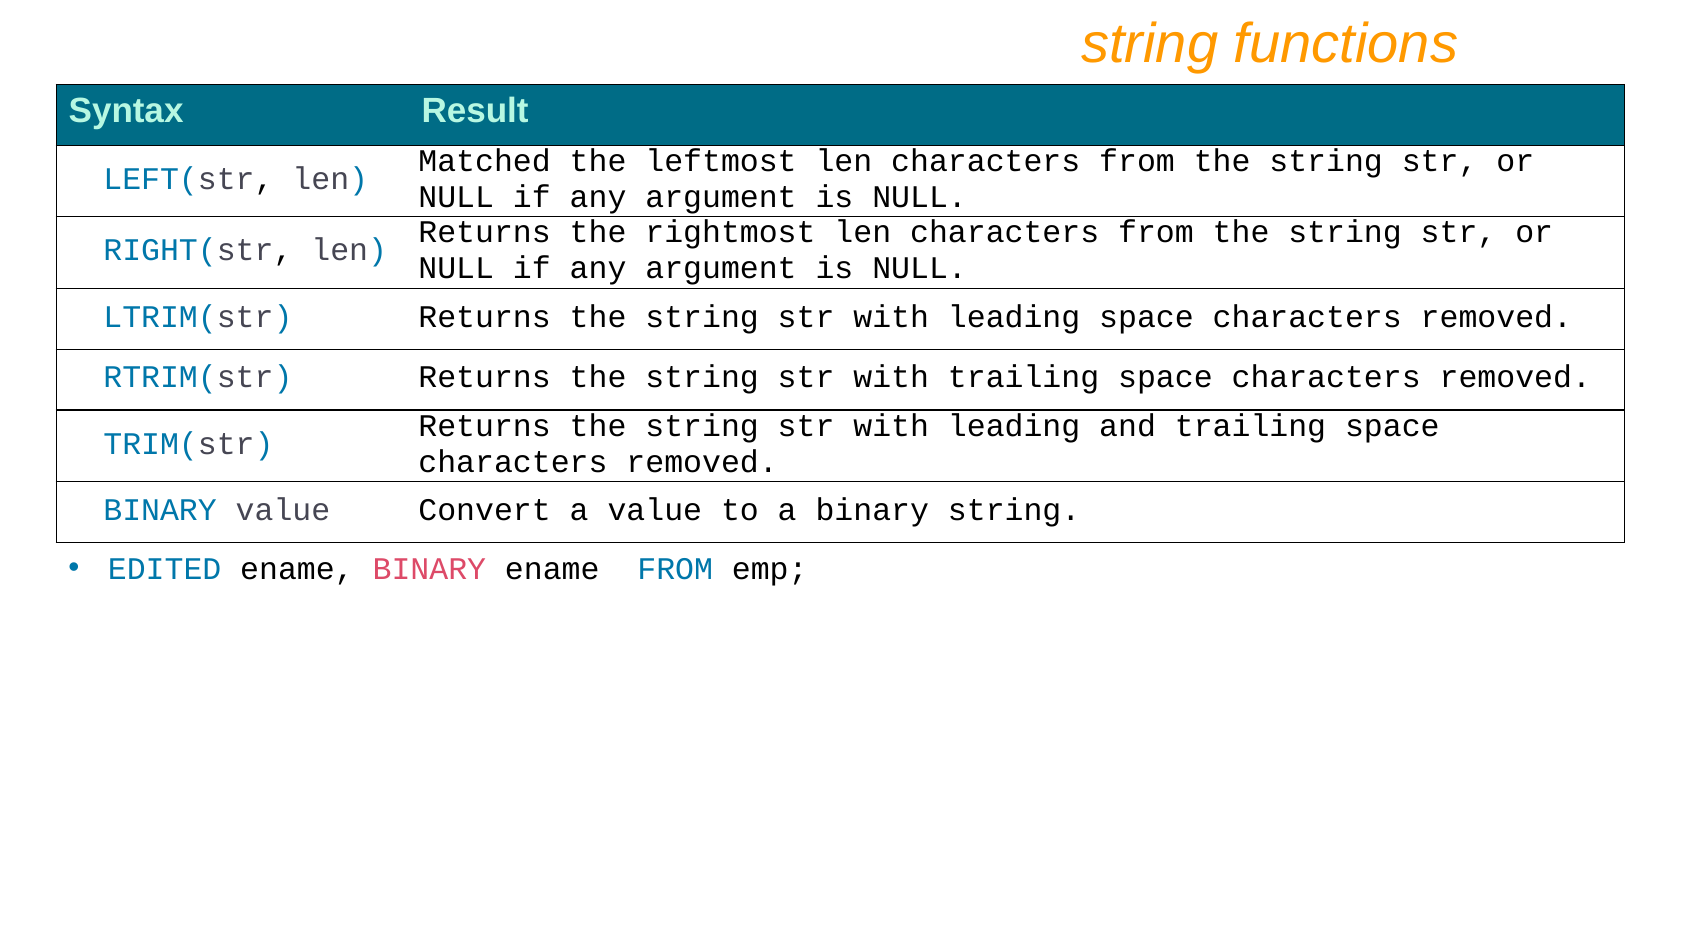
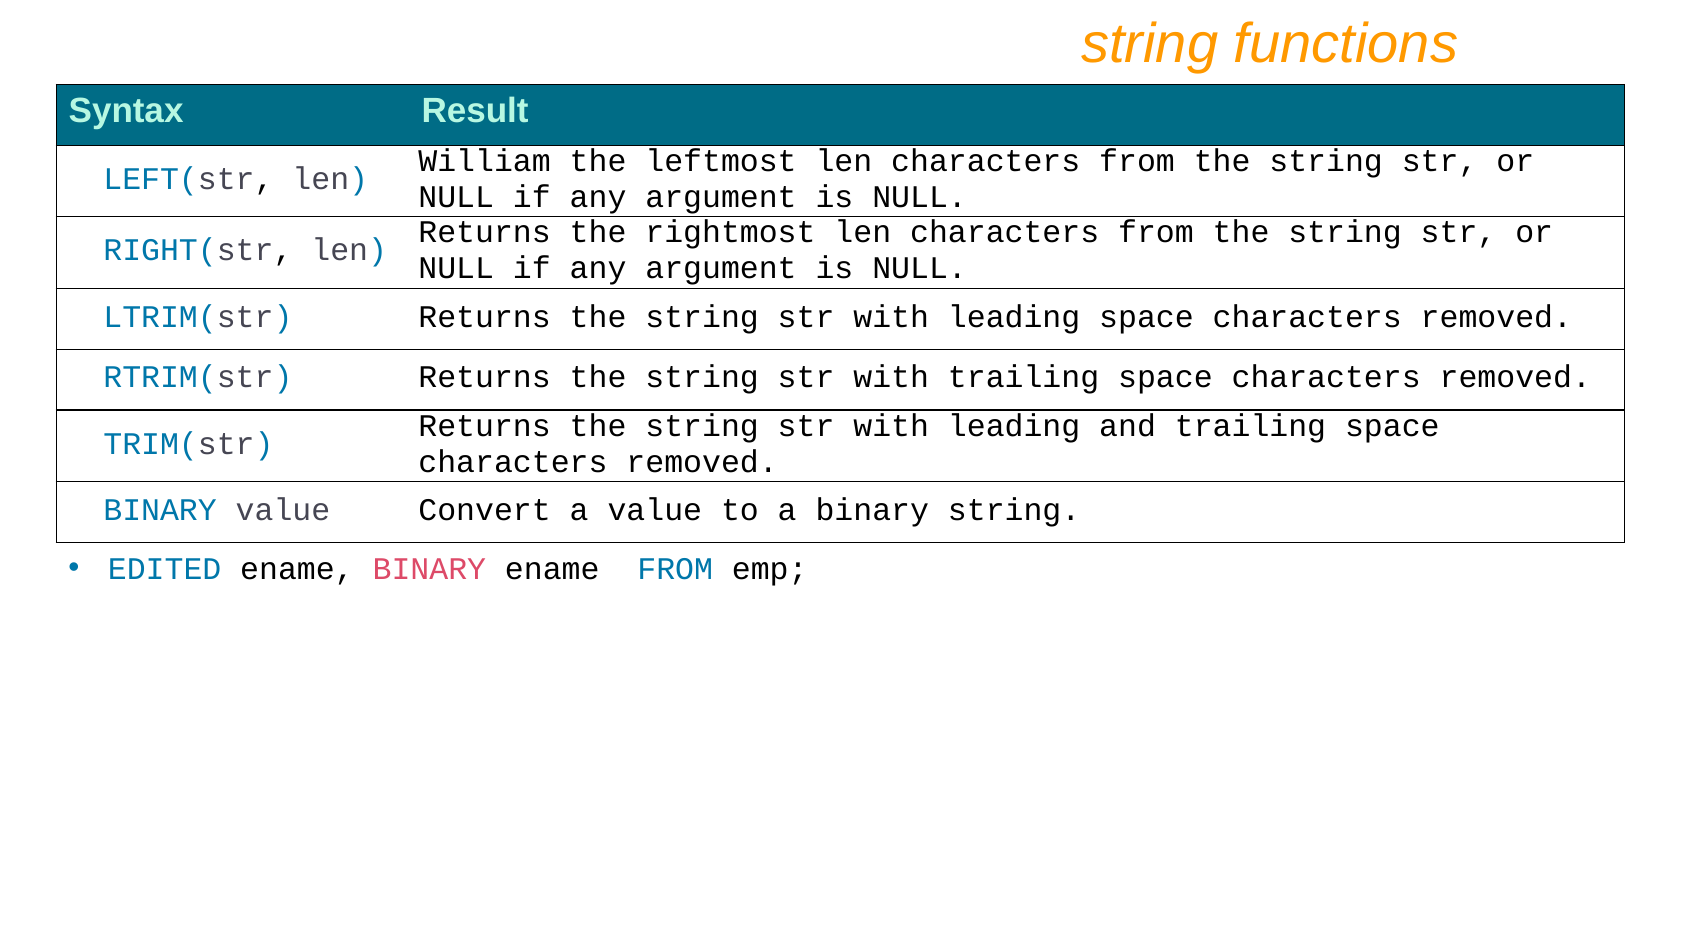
Matched: Matched -> William
